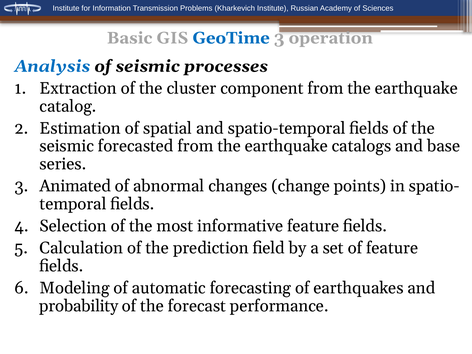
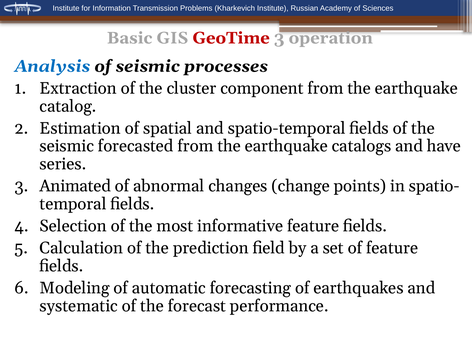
GeoTime colour: blue -> red
base: base -> have
probability: probability -> systematic
